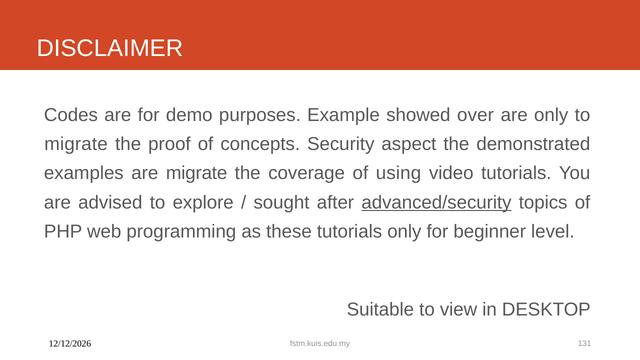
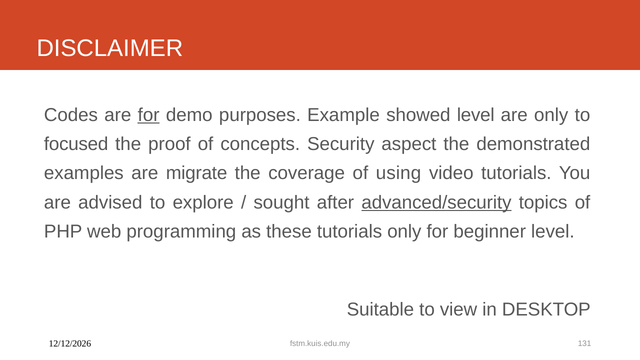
for at (149, 115) underline: none -> present
showed over: over -> level
migrate at (76, 144): migrate -> focused
